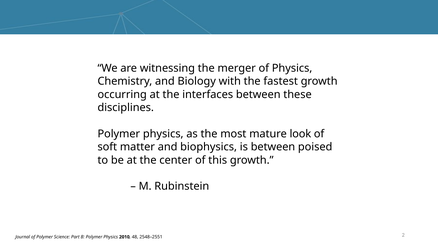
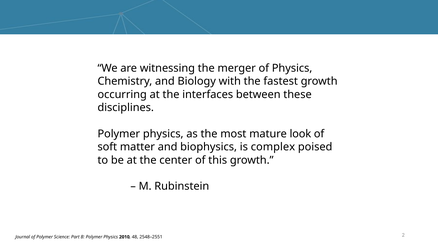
is between: between -> complex
